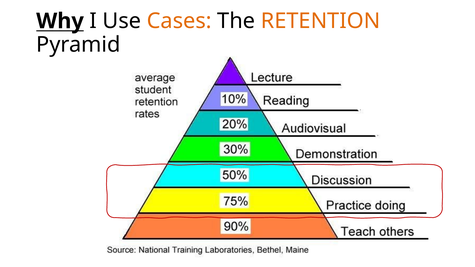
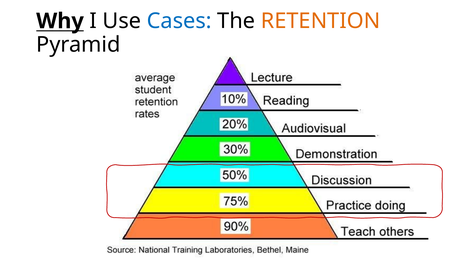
Cases colour: orange -> blue
